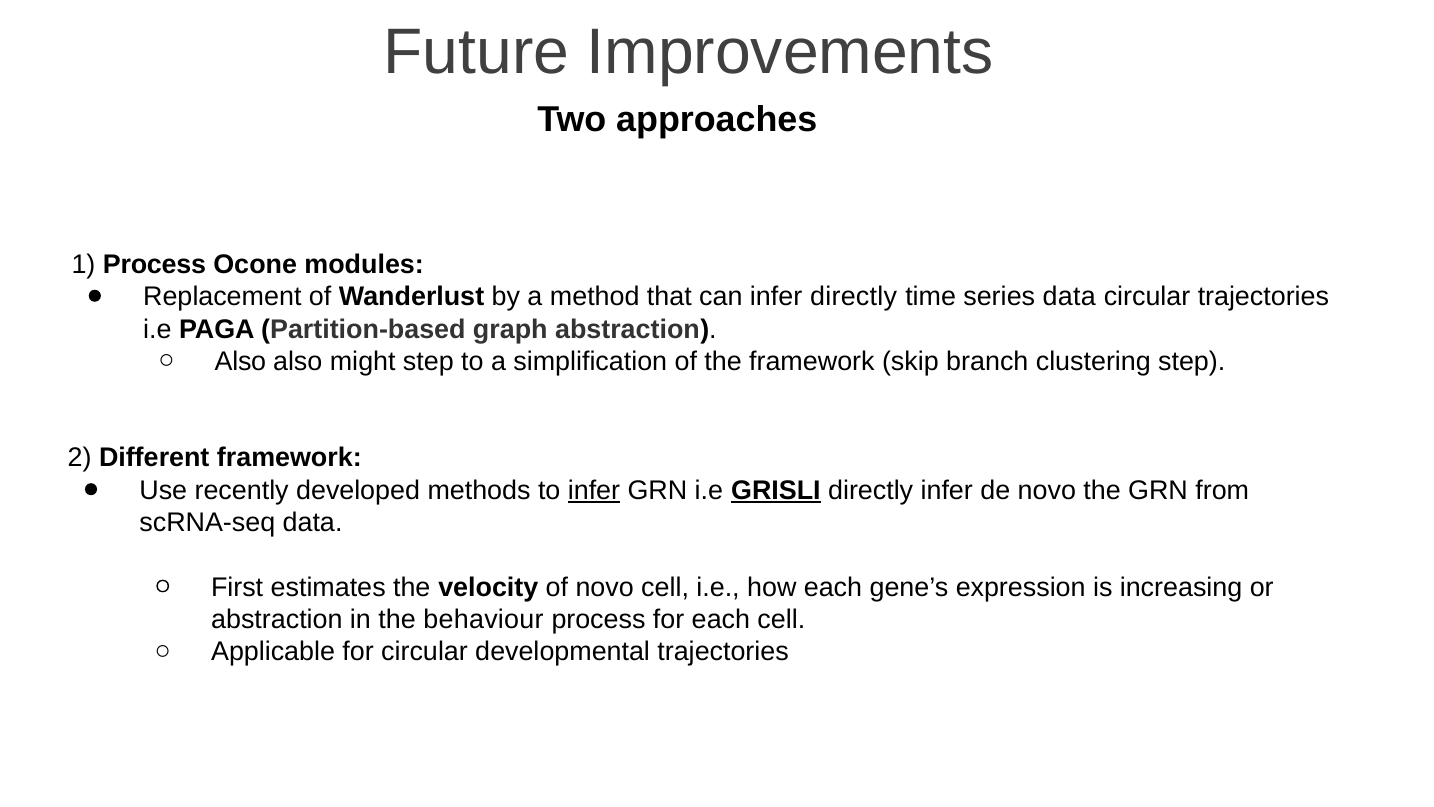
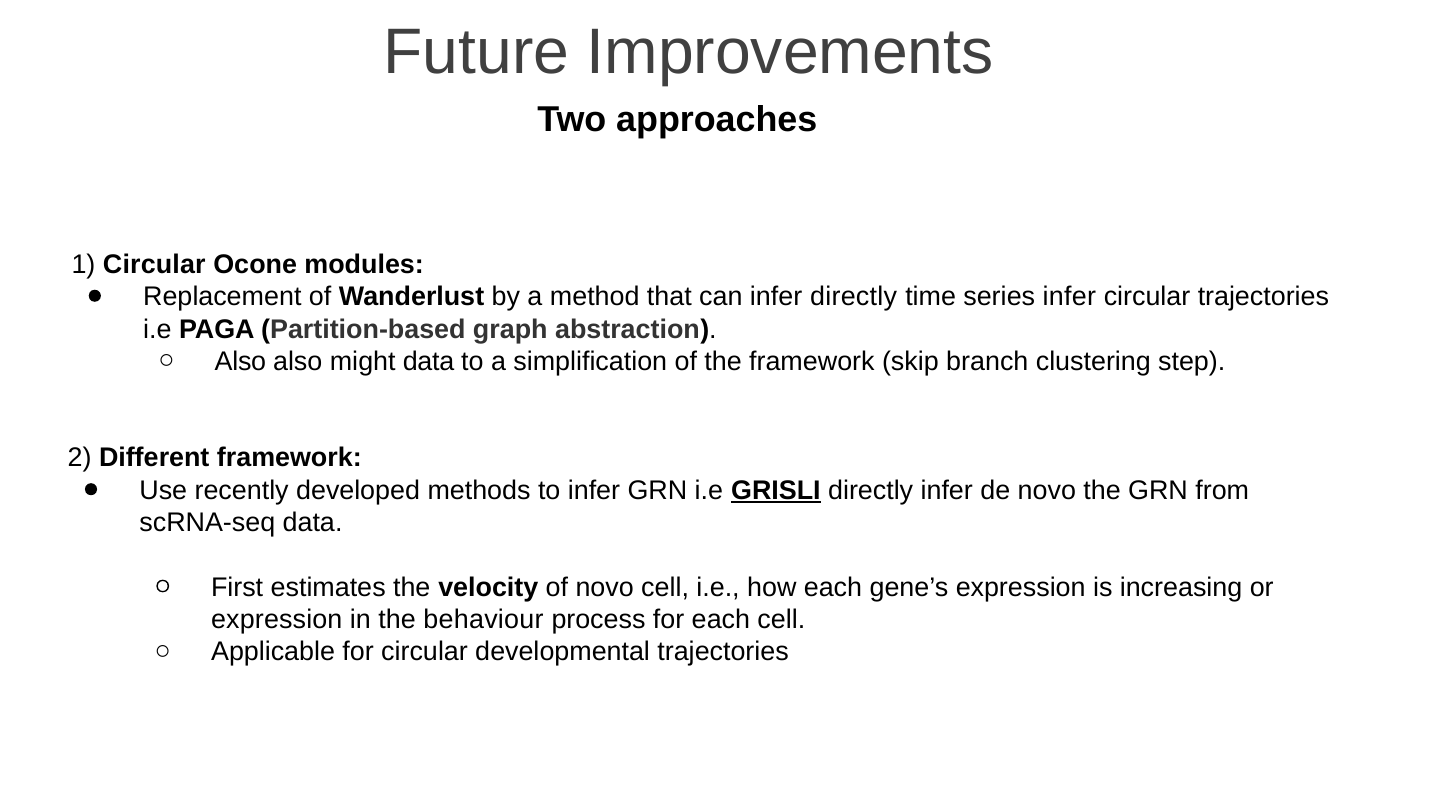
1 Process: Process -> Circular
series data: data -> infer
might step: step -> data
infer at (594, 490) underline: present -> none
abstraction at (277, 619): abstraction -> expression
